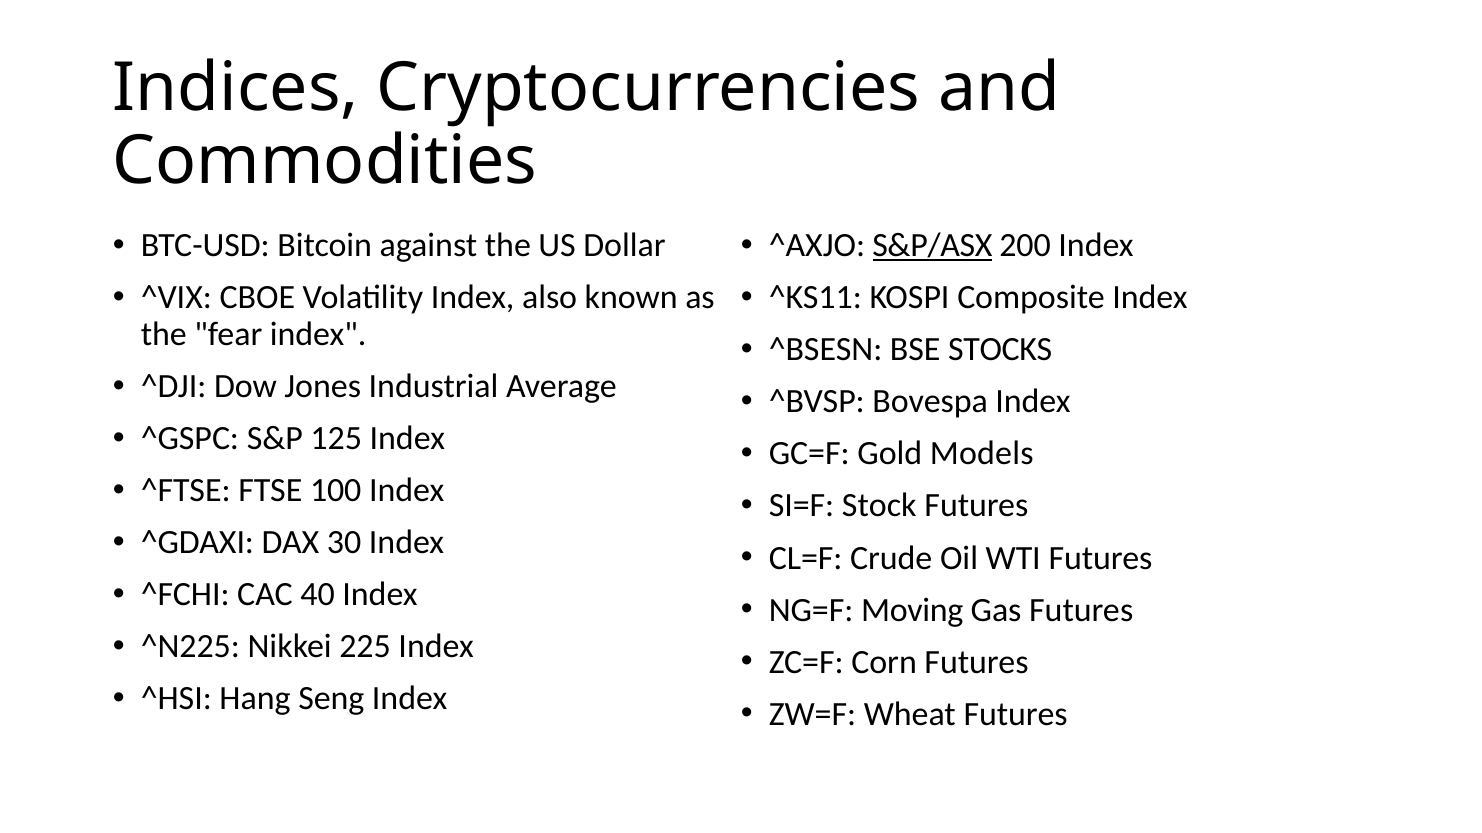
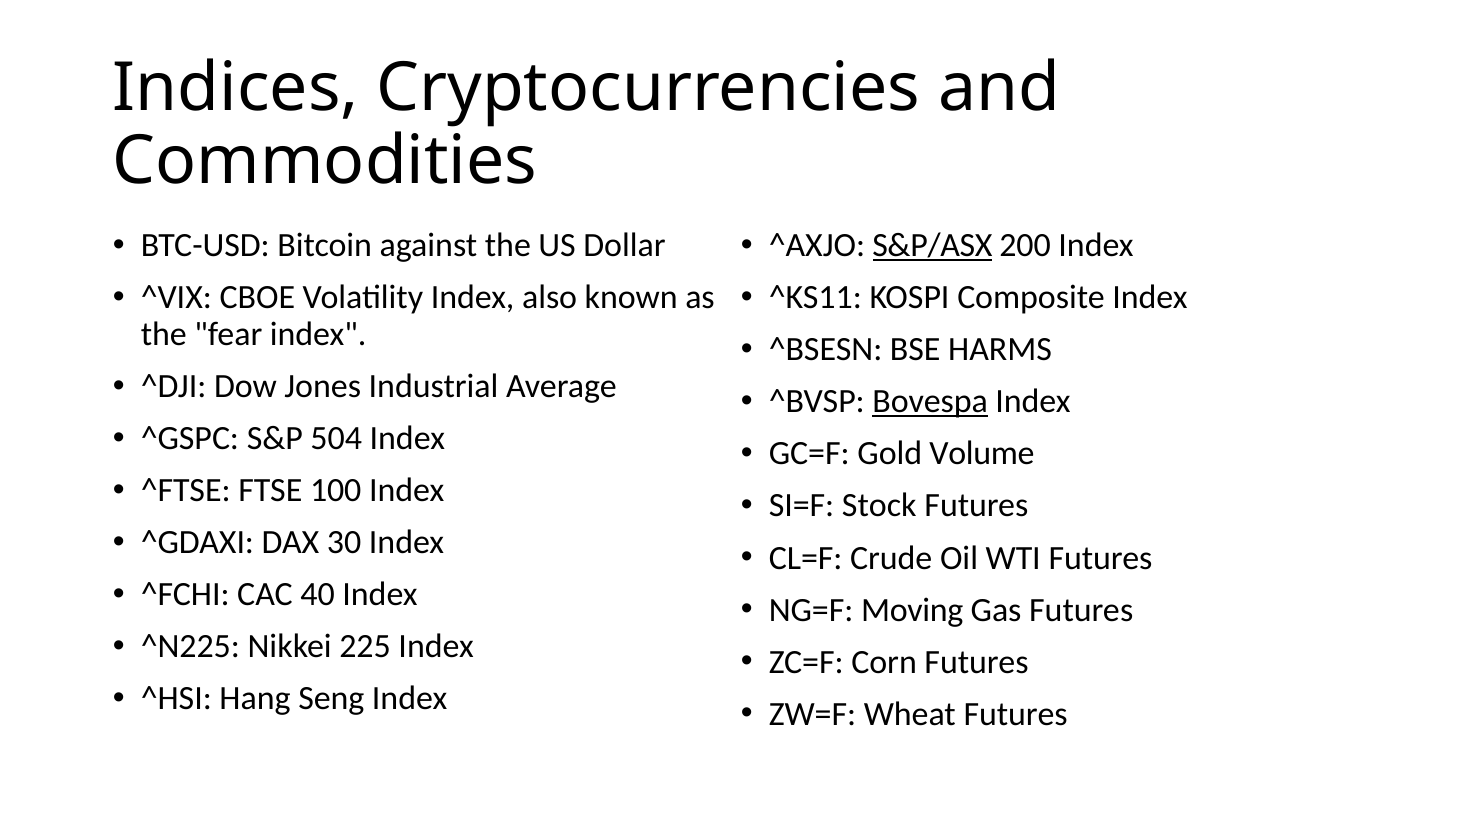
STOCKS: STOCKS -> HARMS
Bovespa underline: none -> present
125: 125 -> 504
Models: Models -> Volume
